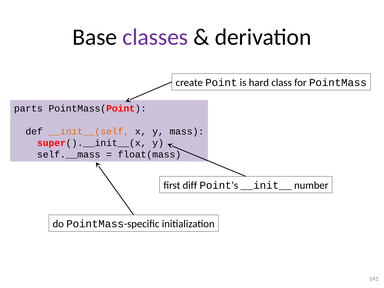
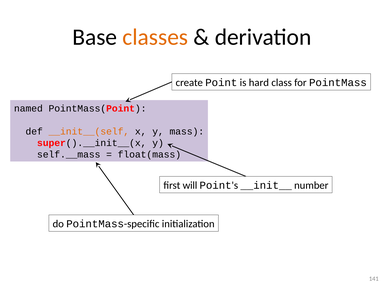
classes colour: purple -> orange
parts: parts -> named
diff: diff -> will
